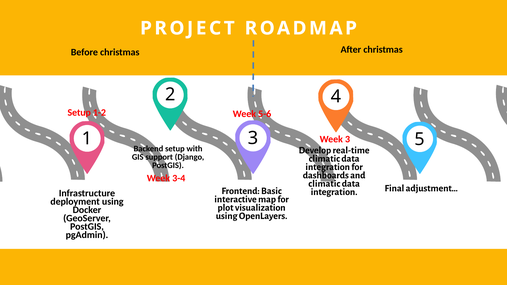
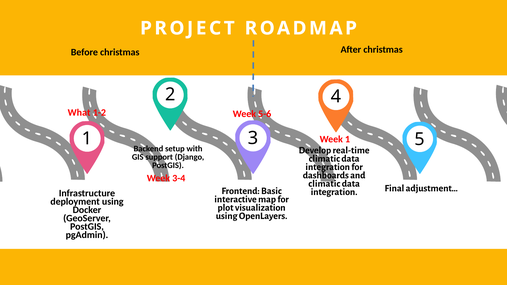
Setup at (79, 113): Setup -> What
Week 3: 3 -> 1
